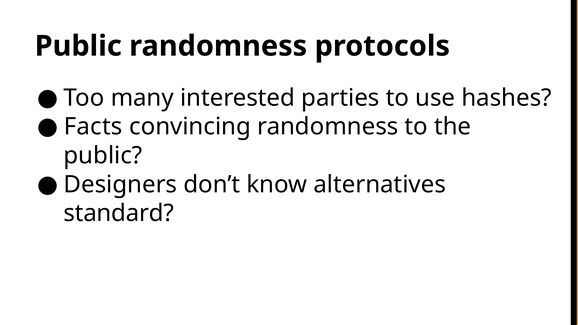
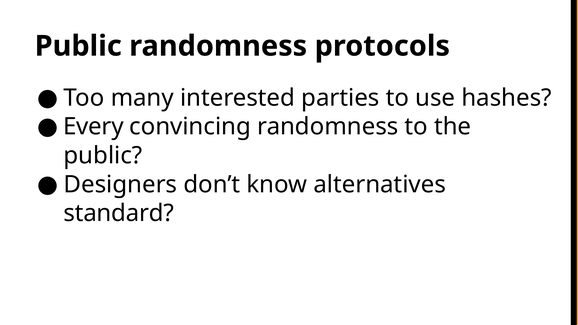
Facts: Facts -> Every
